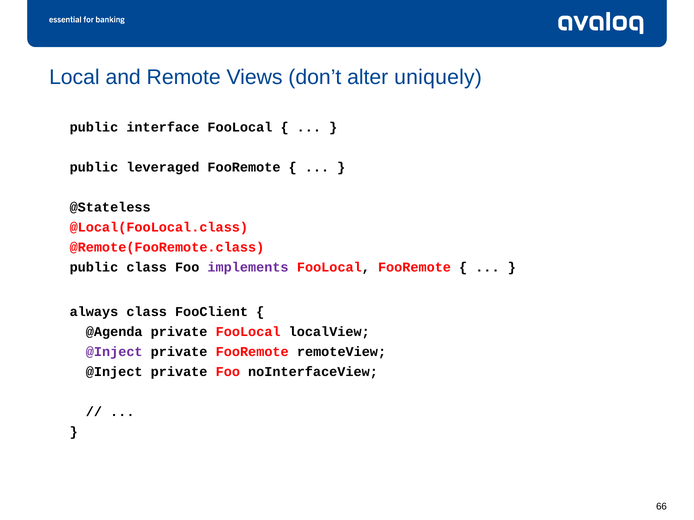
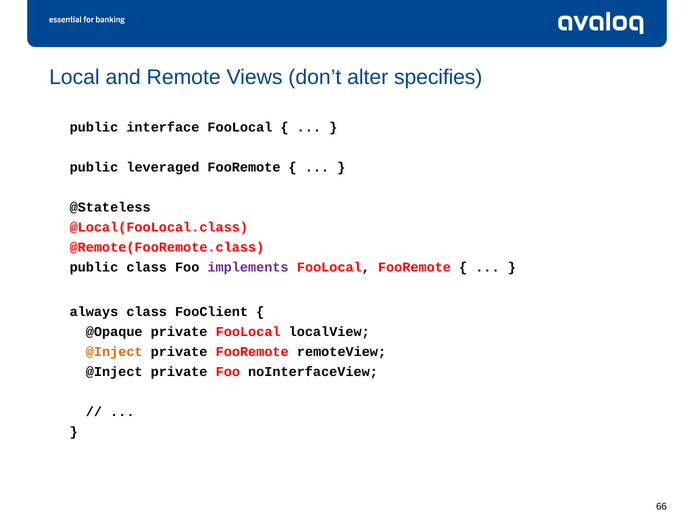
uniquely: uniquely -> specifies
@Agenda: @Agenda -> @Opaque
@Inject at (114, 352) colour: purple -> orange
